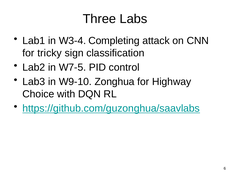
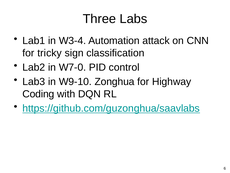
Completing: Completing -> Automation
W7-5: W7-5 -> W7-0
Choice: Choice -> Coding
